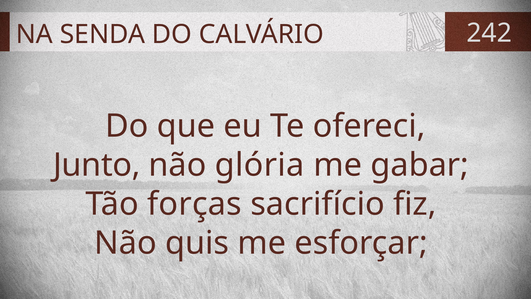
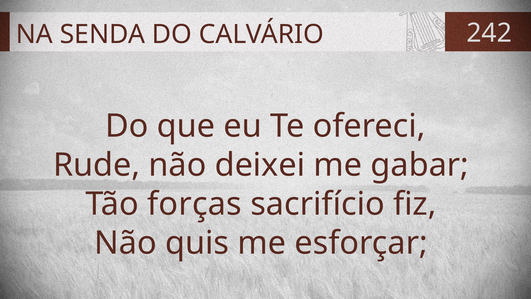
Junto: Junto -> Rude
glória: glória -> deixei
